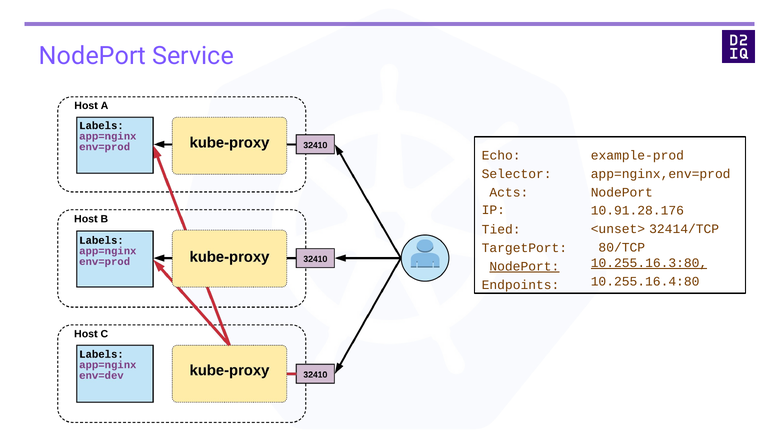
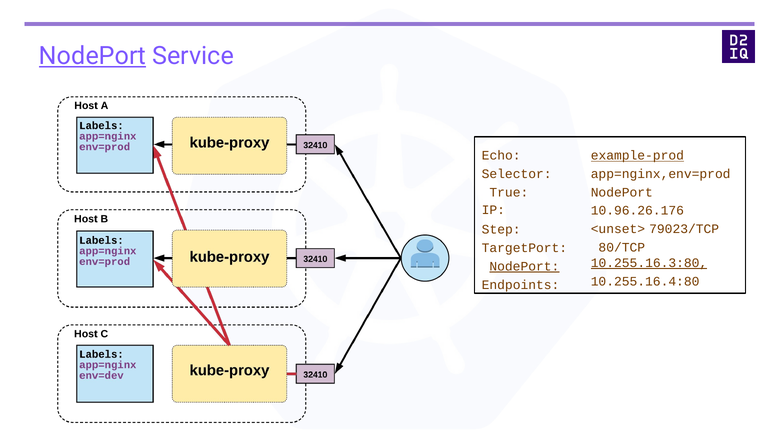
NodePort at (92, 56) underline: none -> present
example-prod underline: none -> present
Acts: Acts -> True
10.91.28.176: 10.91.28.176 -> 10.96.26.176
32414/TCP: 32414/TCP -> 79023/TCP
Tied: Tied -> Step
